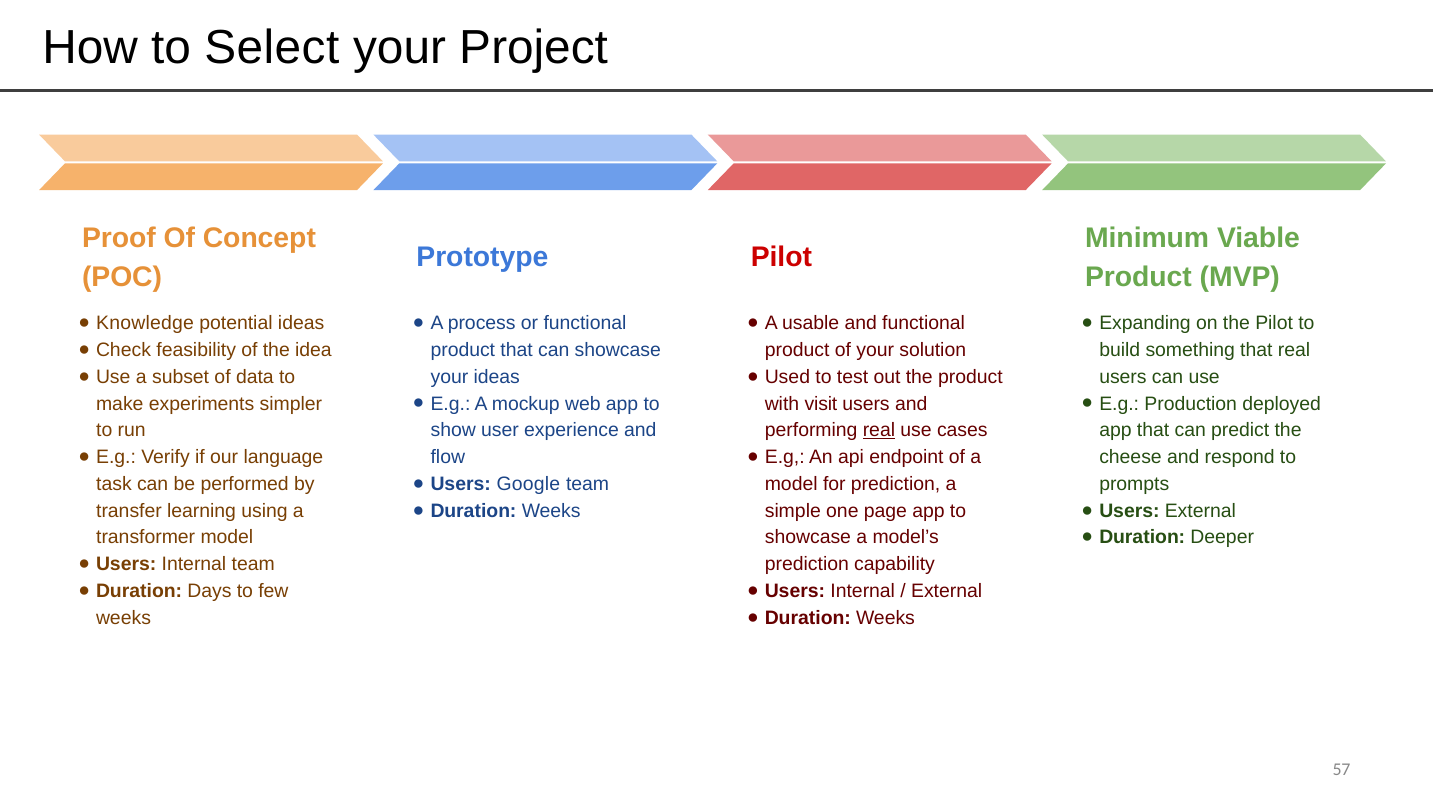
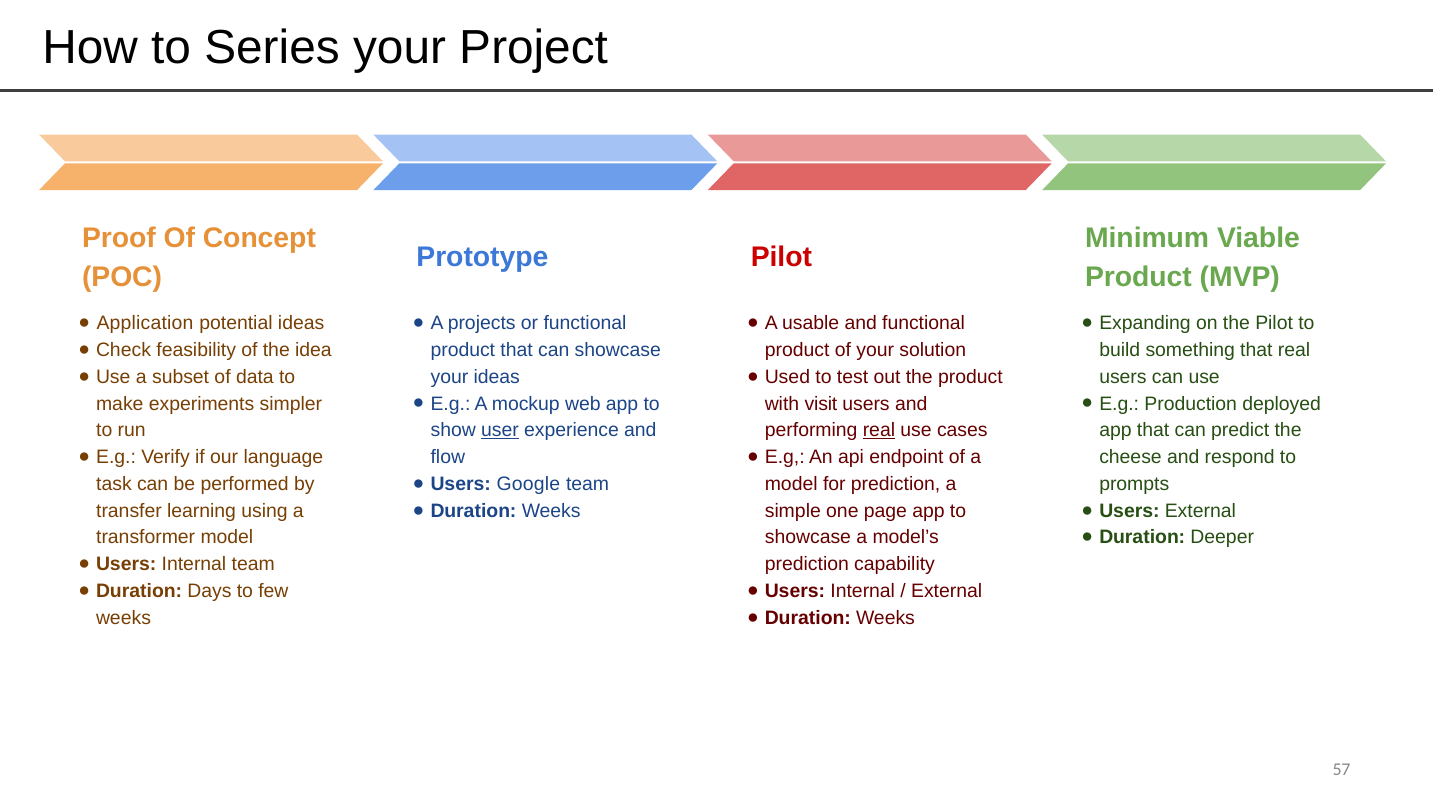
Select: Select -> Series
Knowledge: Knowledge -> Application
process: process -> projects
user underline: none -> present
